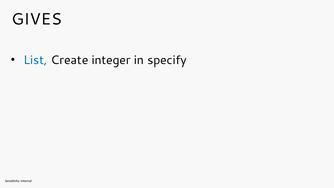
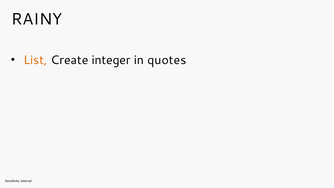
GIVES: GIVES -> RAINY
List colour: blue -> orange
specify: specify -> quotes
